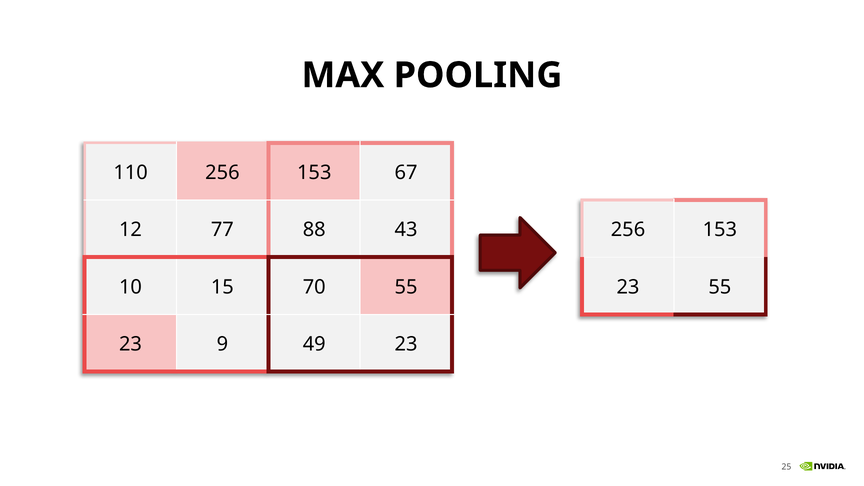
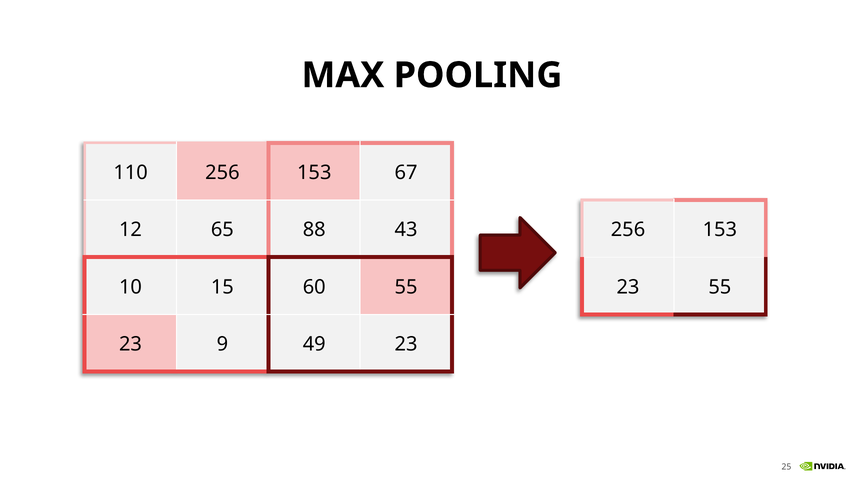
77: 77 -> 65
70: 70 -> 60
